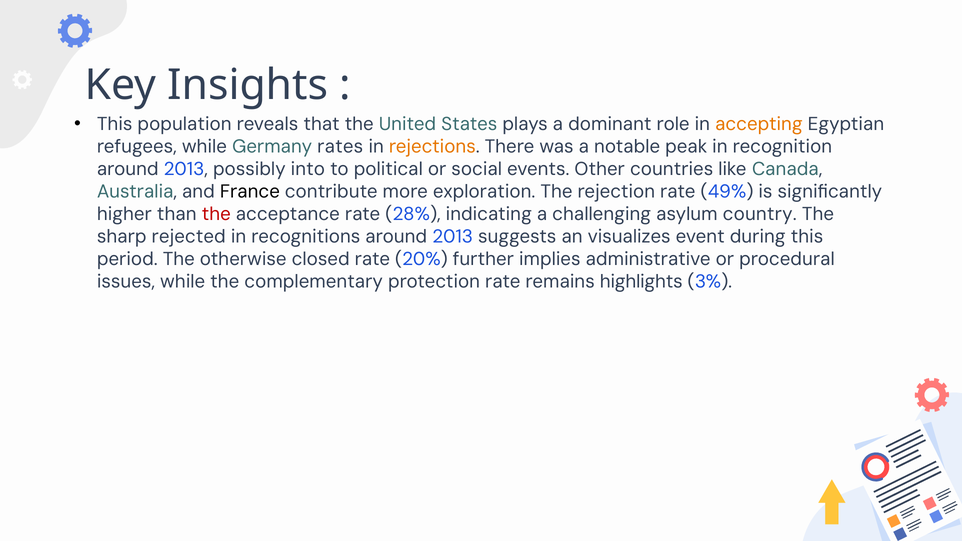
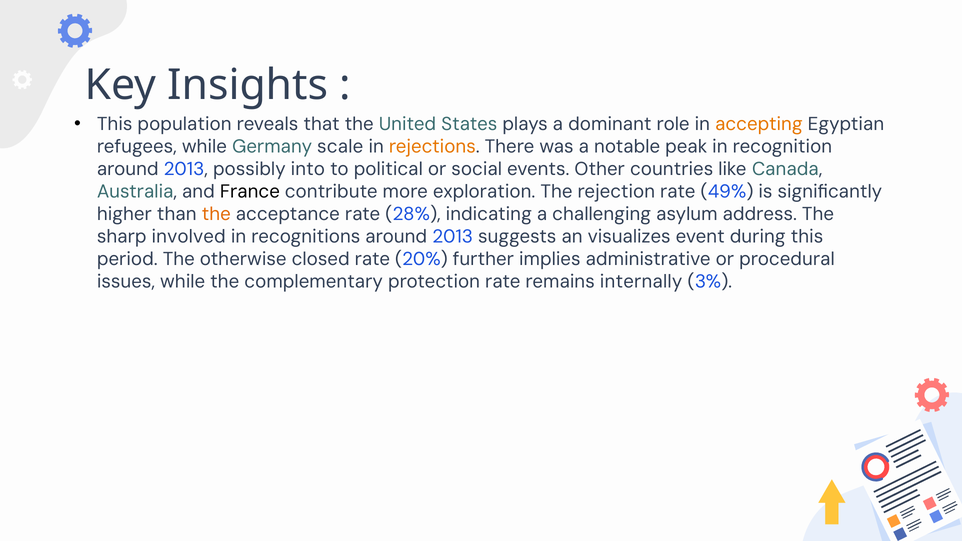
rates: rates -> scale
the at (216, 214) colour: red -> orange
country: country -> address
rejected: rejected -> involved
highlights: highlights -> internally
